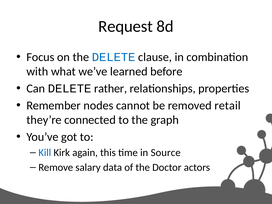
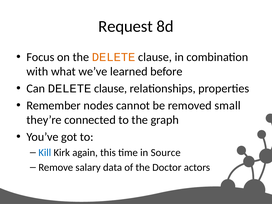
DELETE at (114, 57) colour: blue -> orange
Can DELETE rather: rather -> clause
retail: retail -> small
